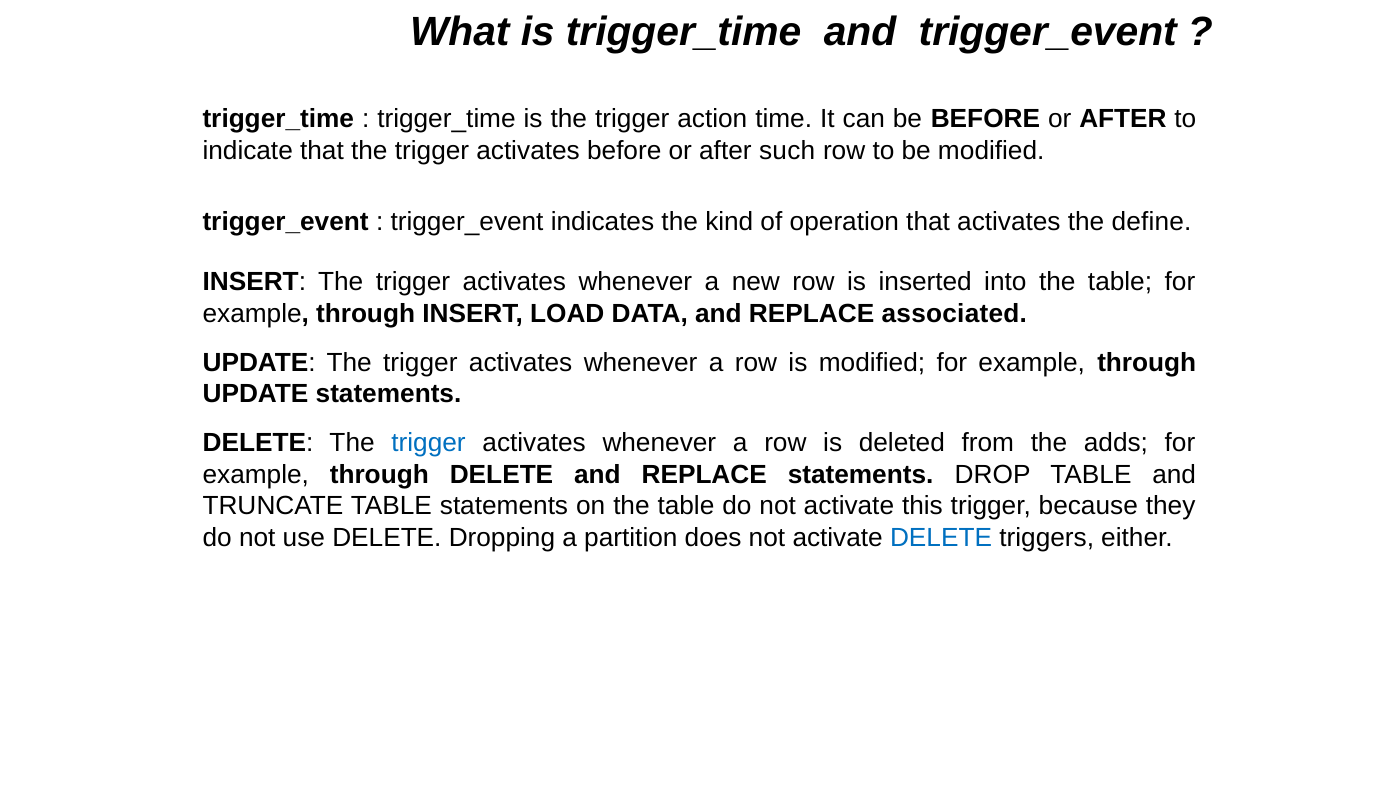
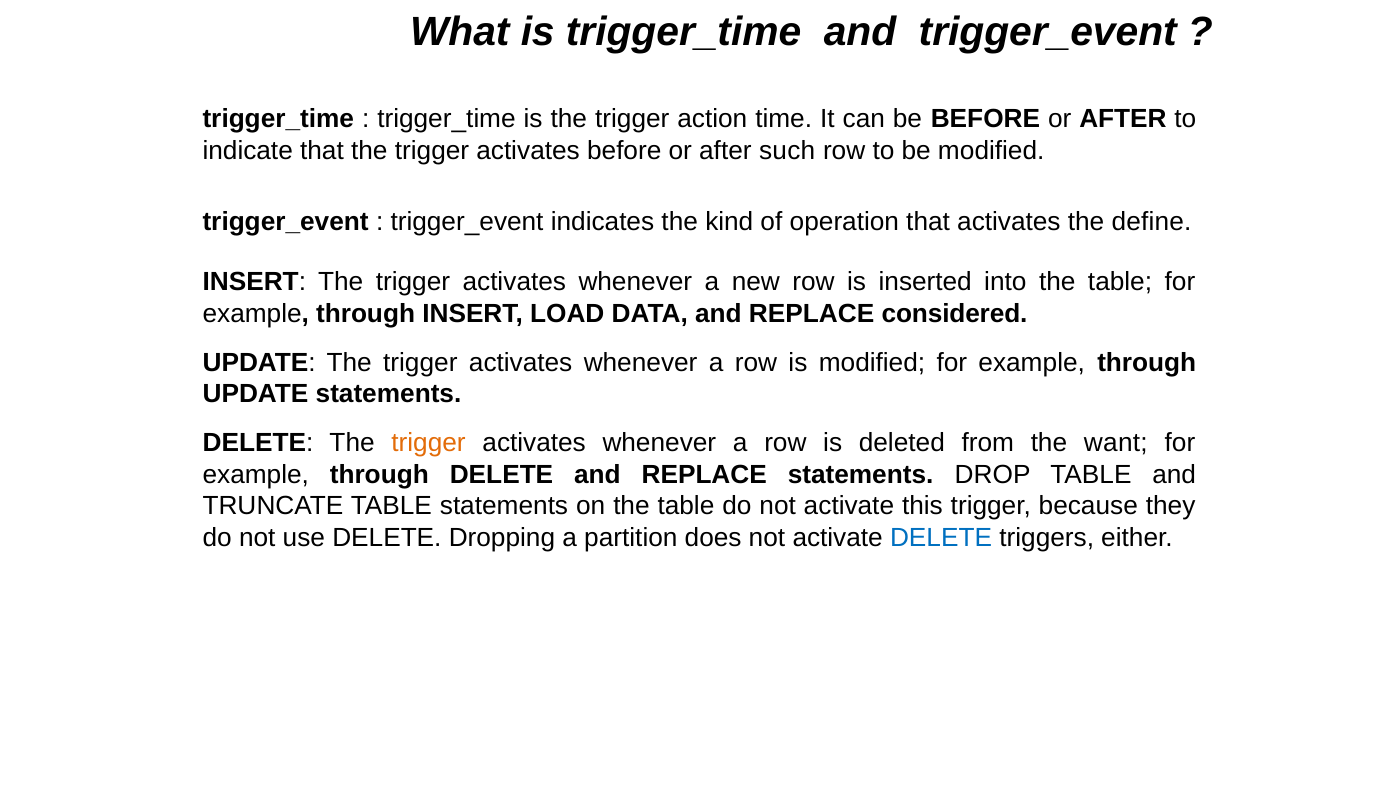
associated: associated -> considered
trigger at (429, 443) colour: blue -> orange
adds: adds -> want
